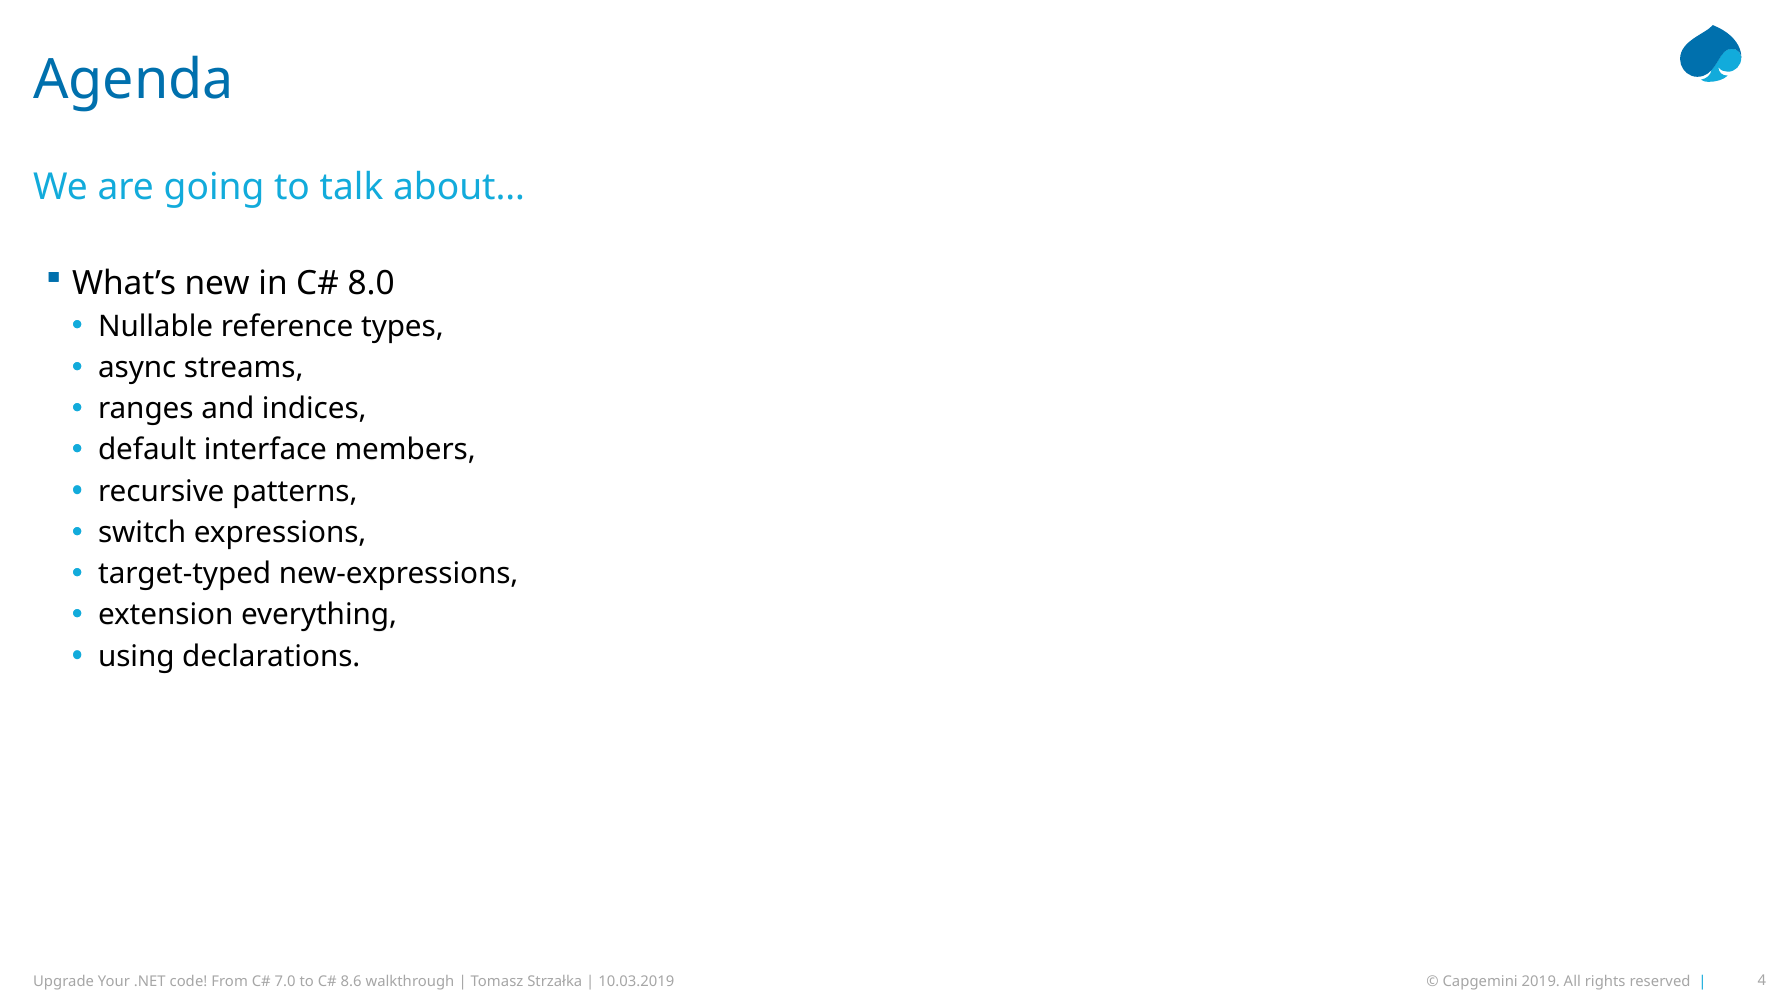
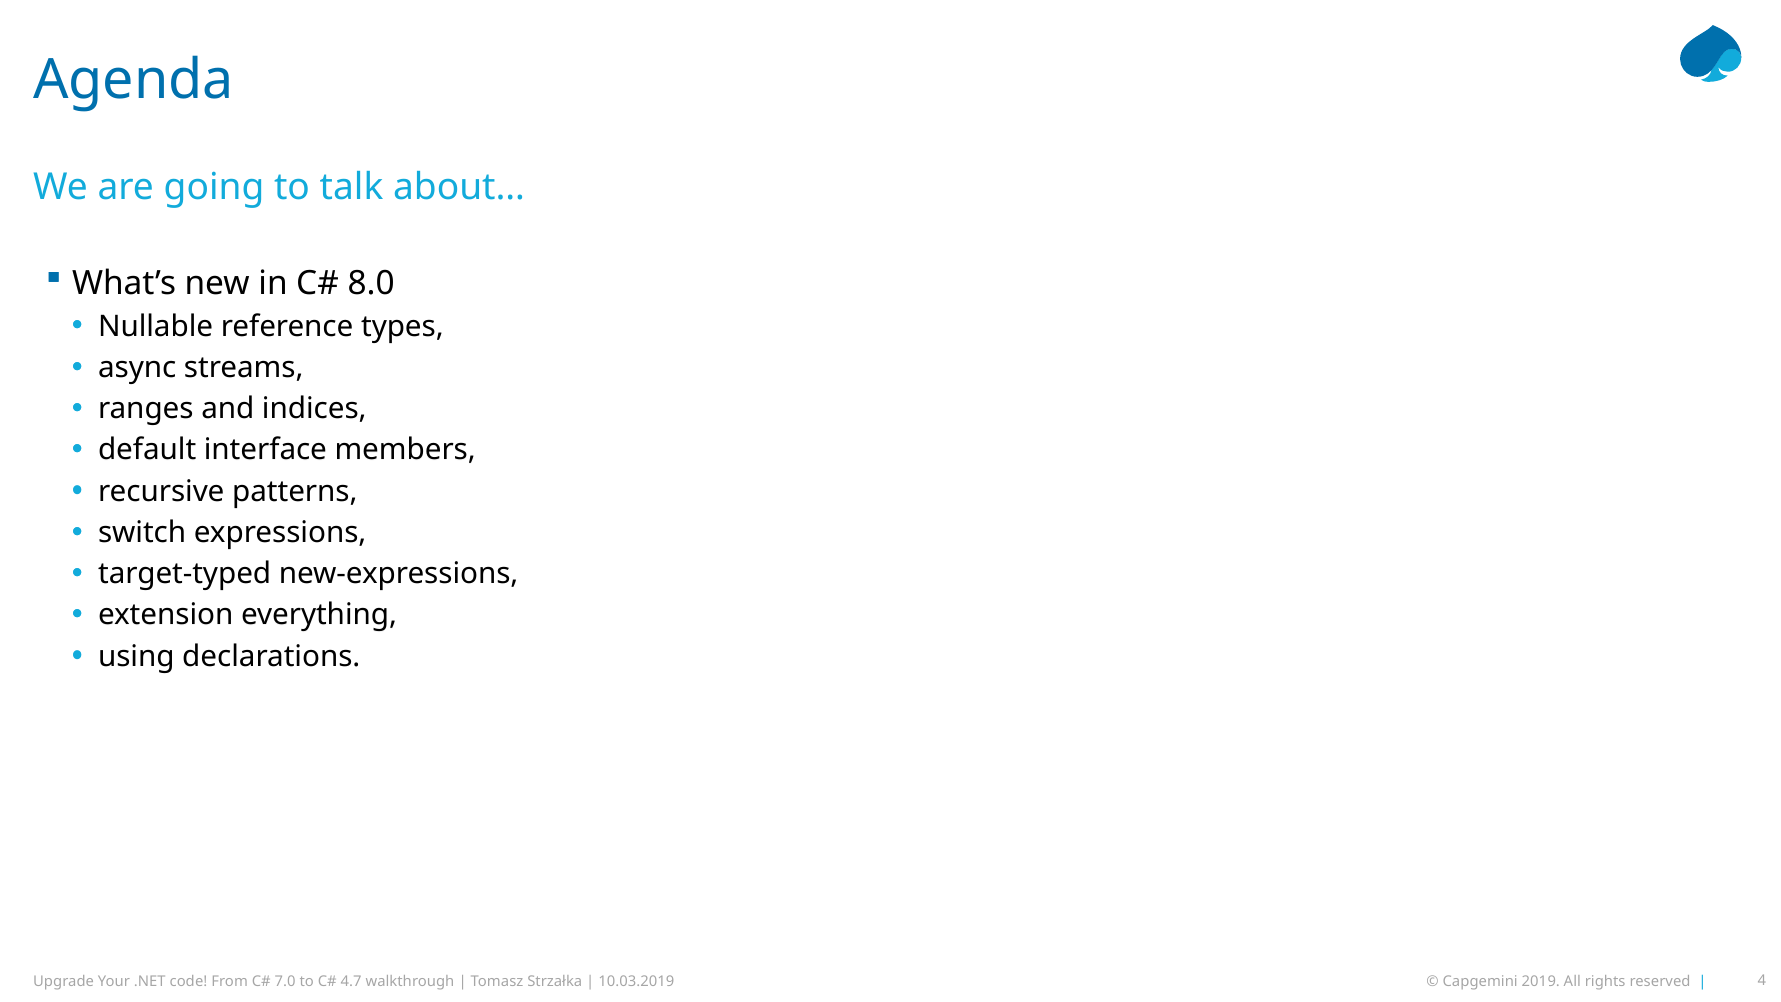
8.6: 8.6 -> 4.7
